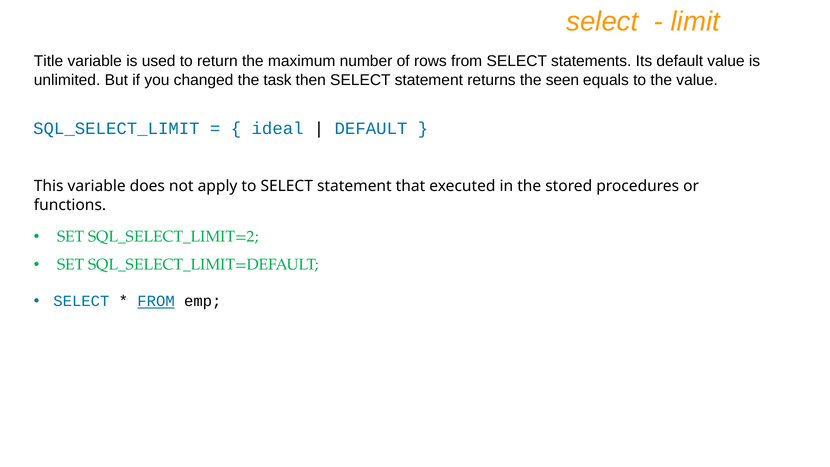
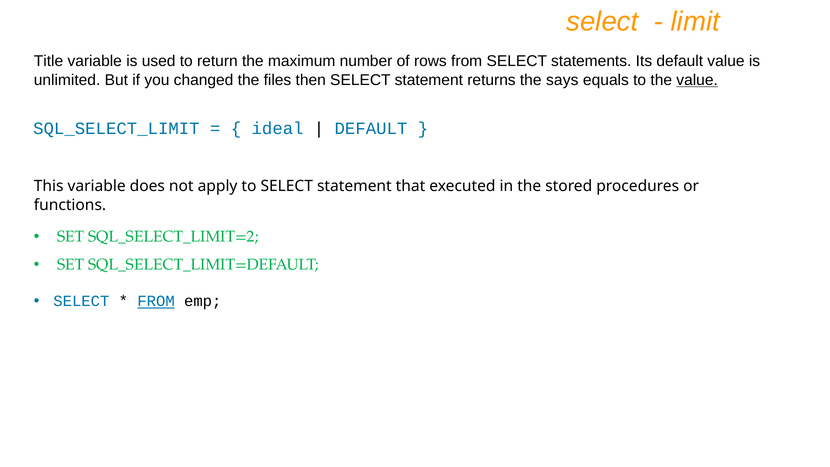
task: task -> files
seen: seen -> says
value at (697, 80) underline: none -> present
